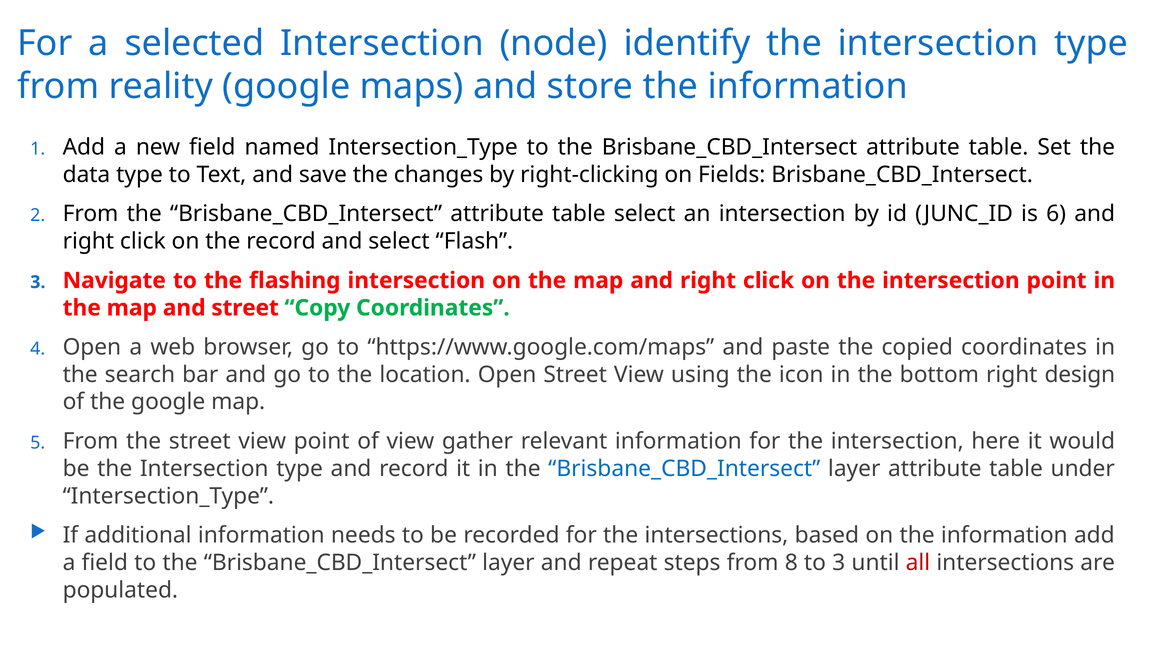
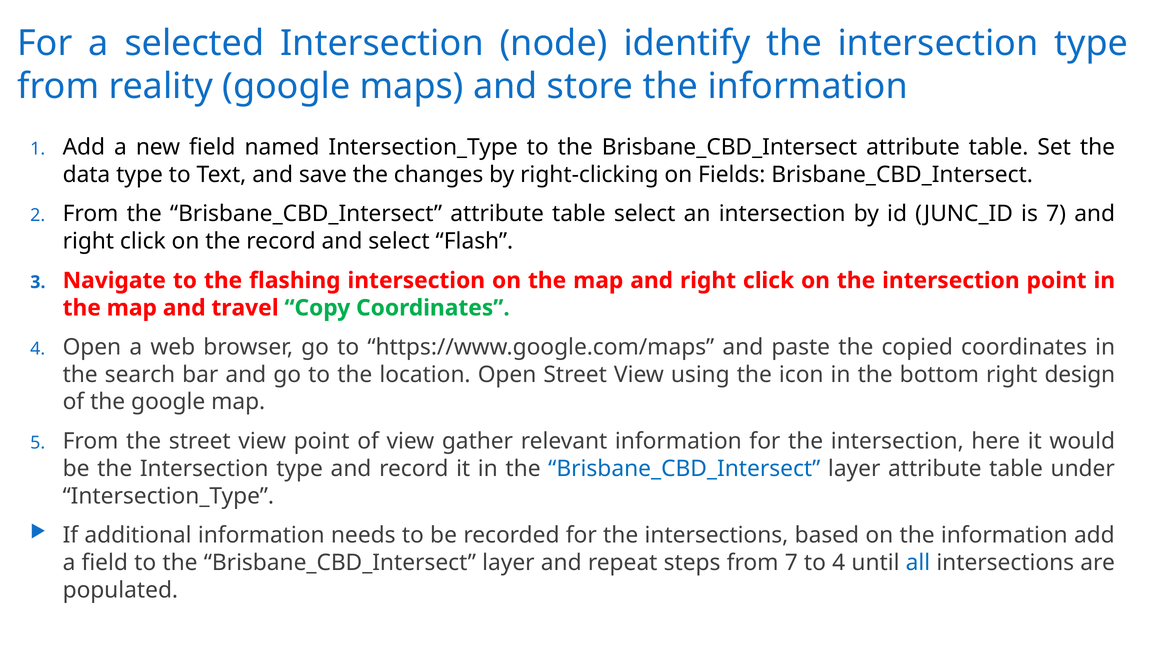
is 6: 6 -> 7
and street: street -> travel
from 8: 8 -> 7
to 3: 3 -> 4
all colour: red -> blue
